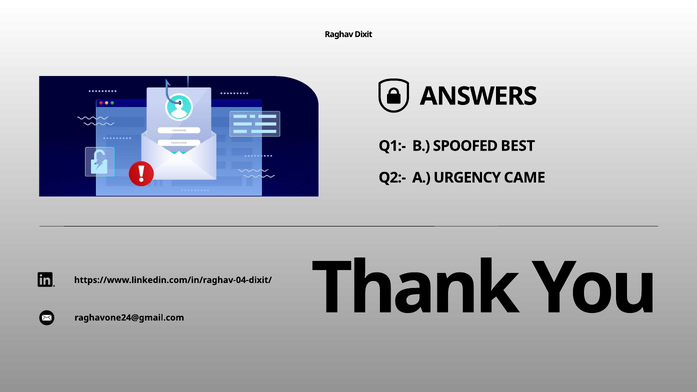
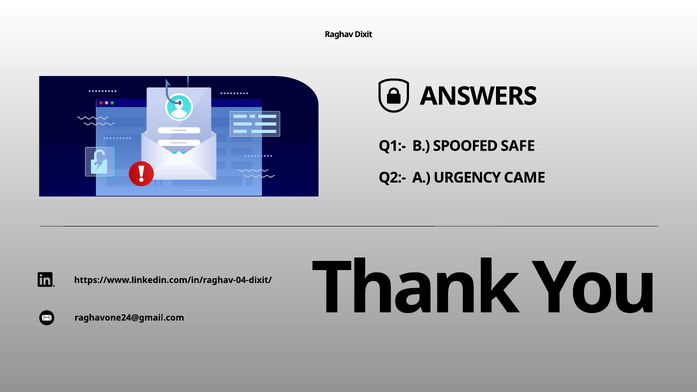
BEST: BEST -> SAFE
